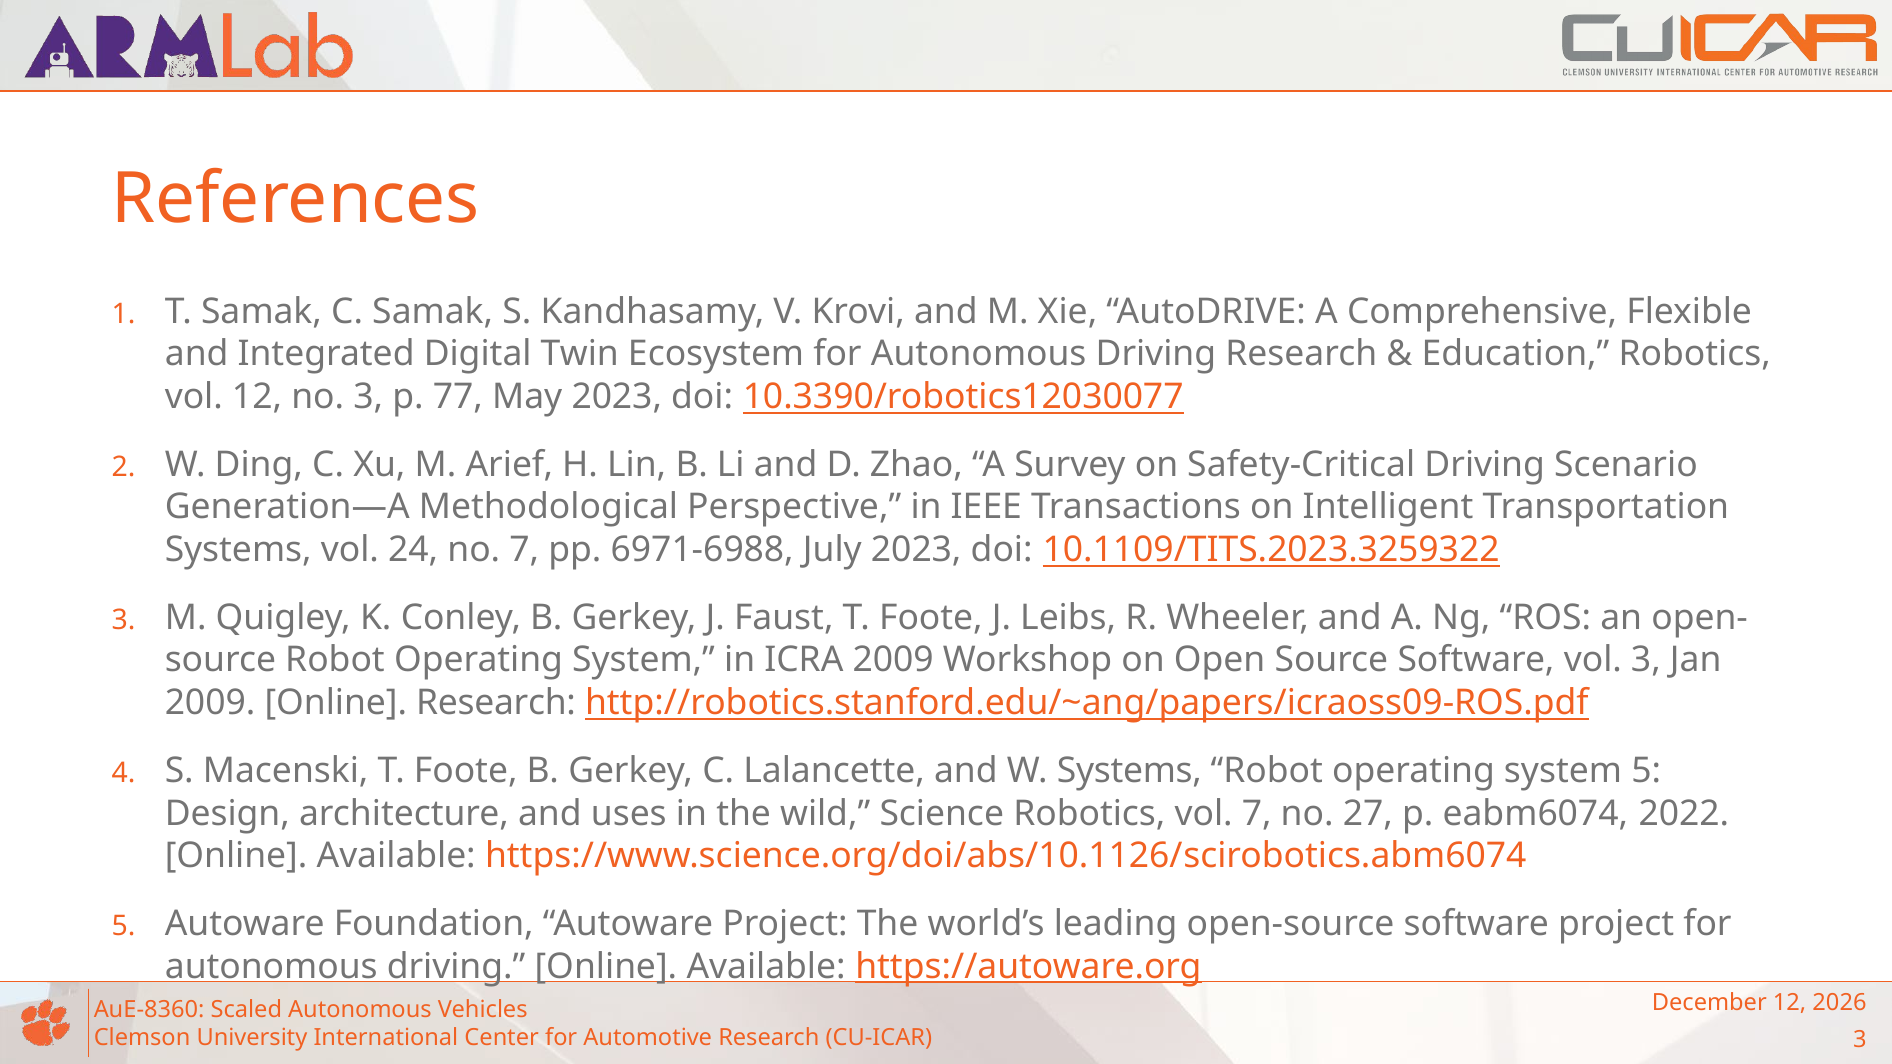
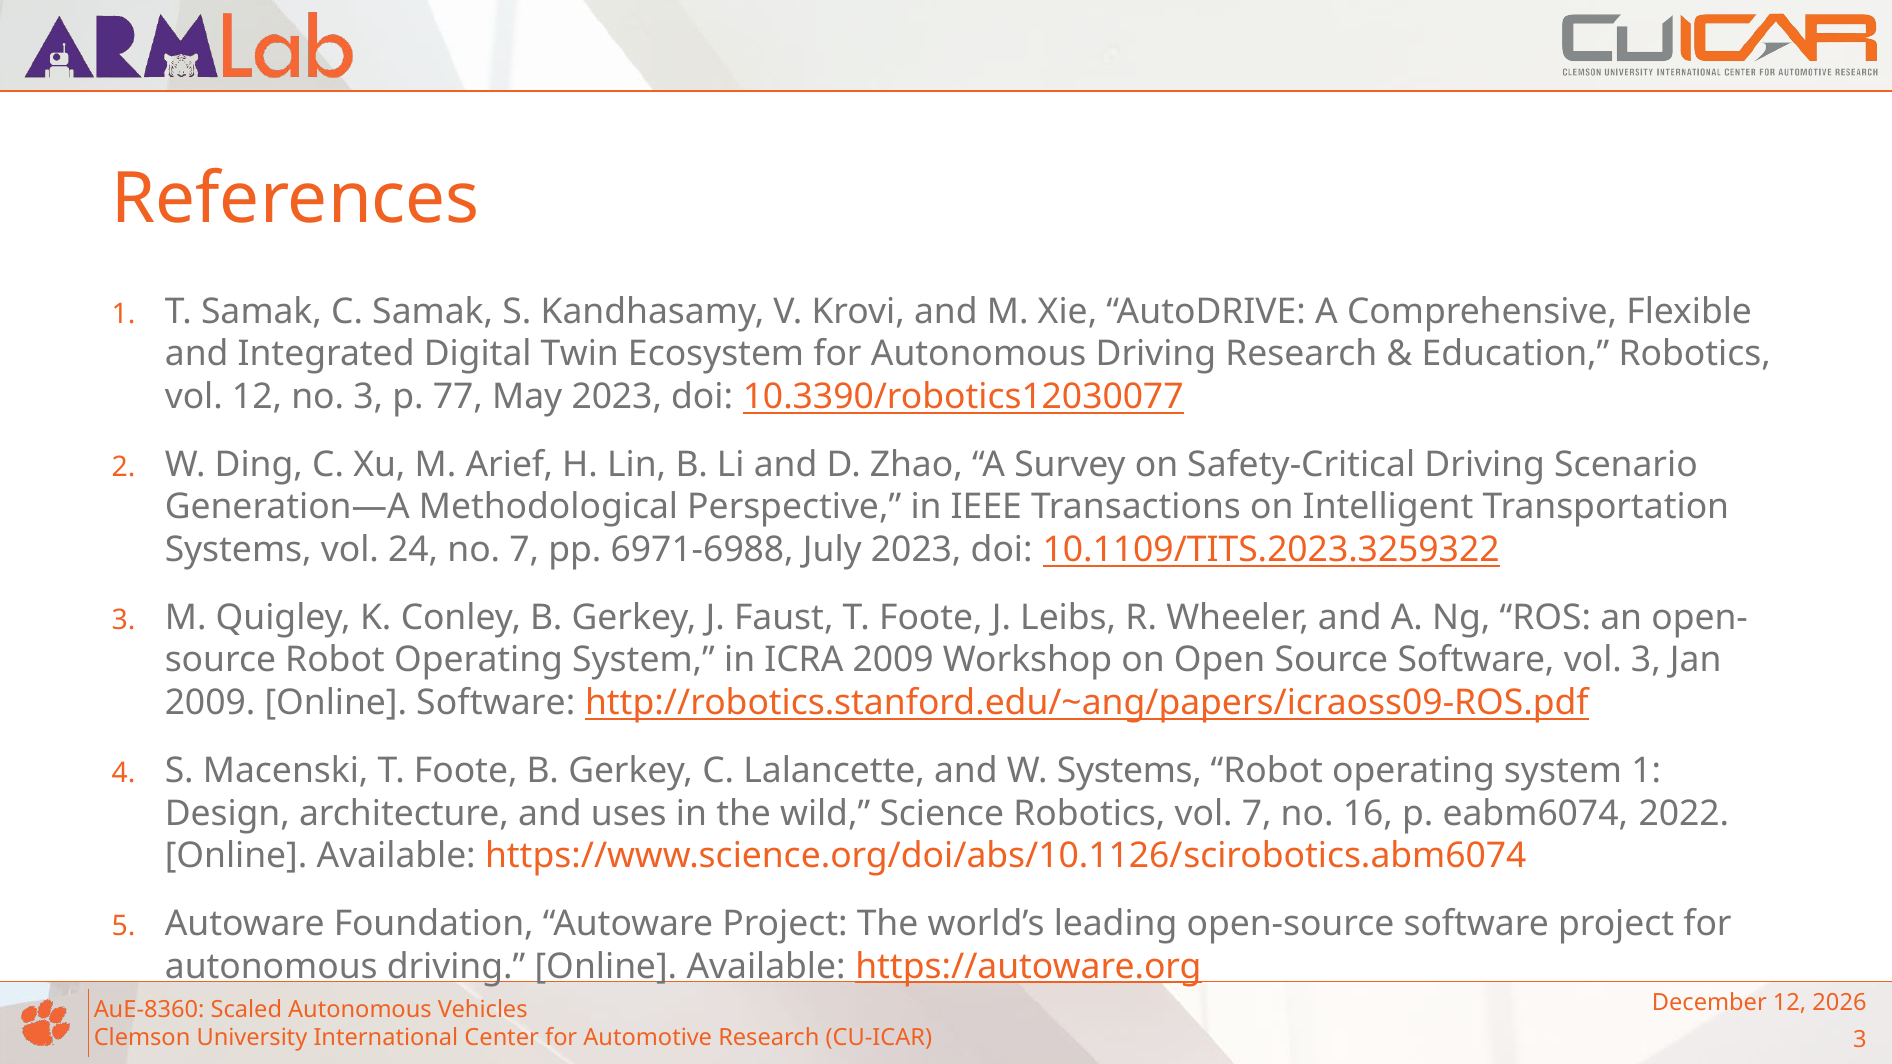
Online Research: Research -> Software
system 5: 5 -> 1
27: 27 -> 16
